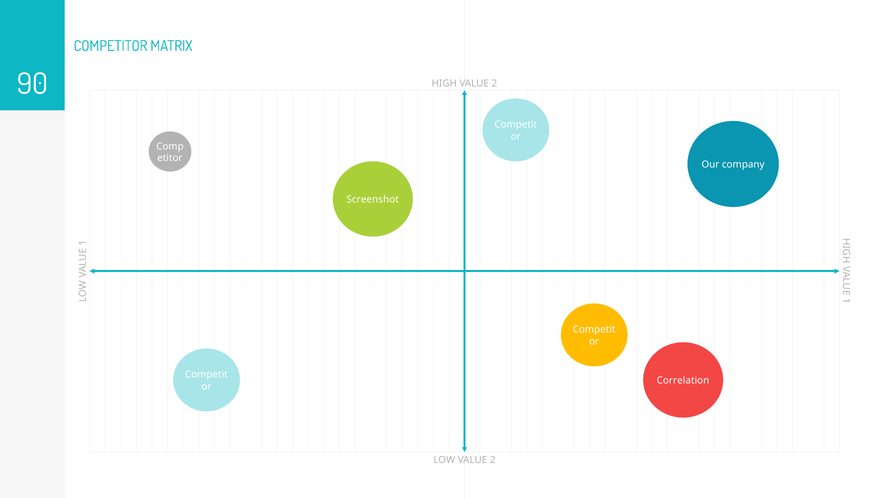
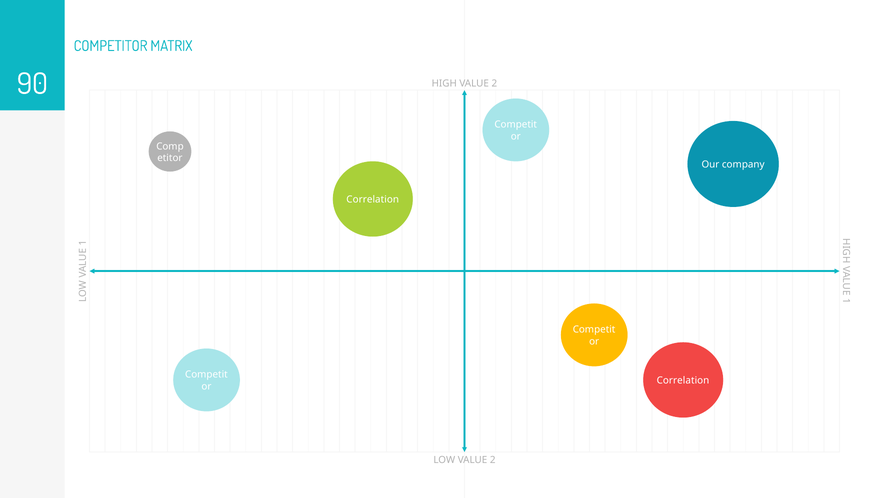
Screenshot at (373, 200): Screenshot -> Correlation
